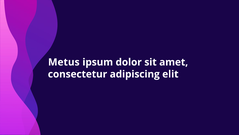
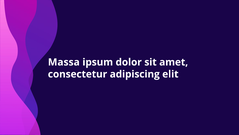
Metus: Metus -> Massa
